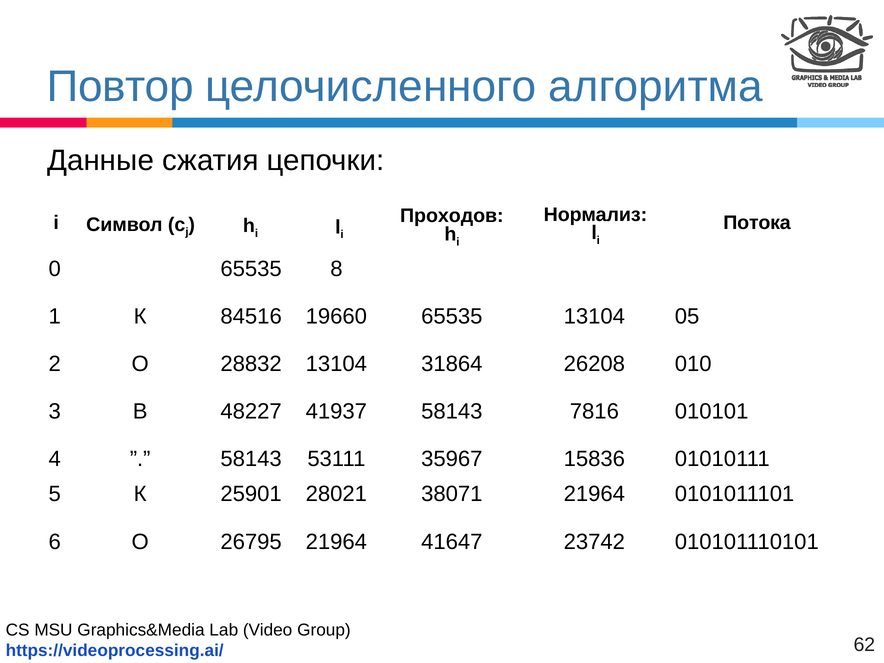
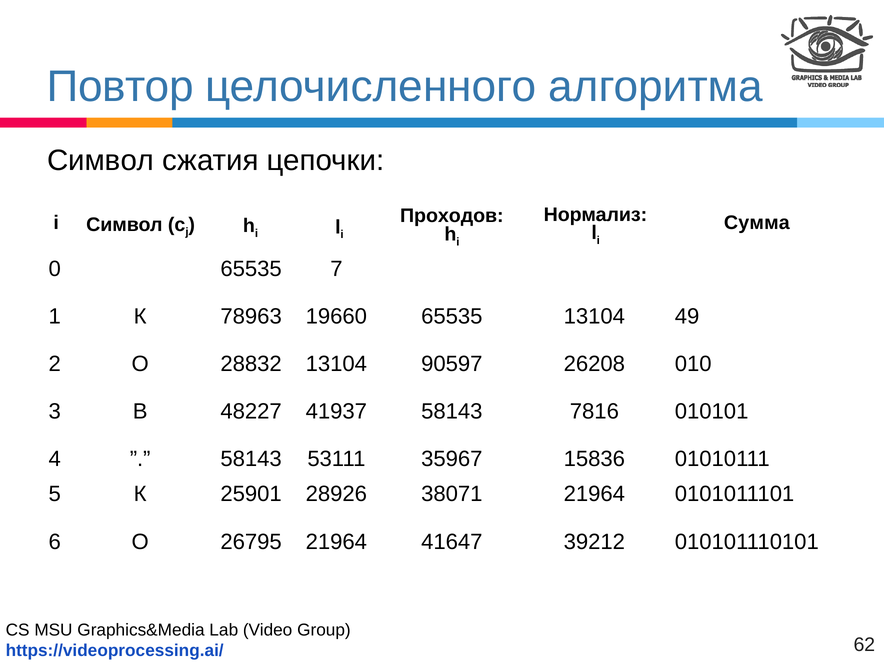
Данные at (101, 161): Данные -> Символ
Потока: Потока -> Сумма
8: 8 -> 7
84516: 84516 -> 78963
05: 05 -> 49
31864: 31864 -> 90597
28021: 28021 -> 28926
23742: 23742 -> 39212
